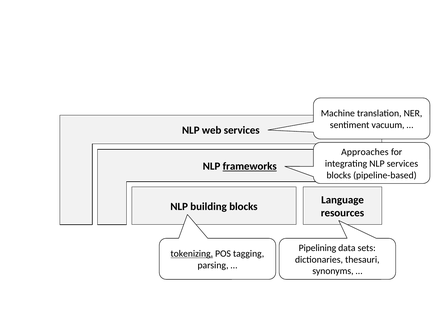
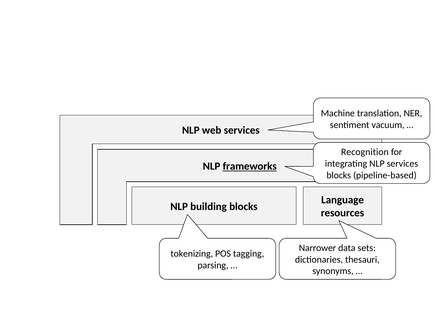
Approaches: Approaches -> Recognition
Pipelining: Pipelining -> Narrower
tokenizing underline: present -> none
